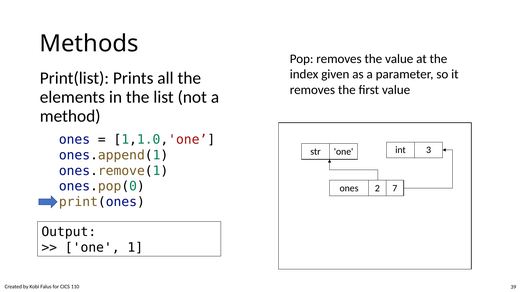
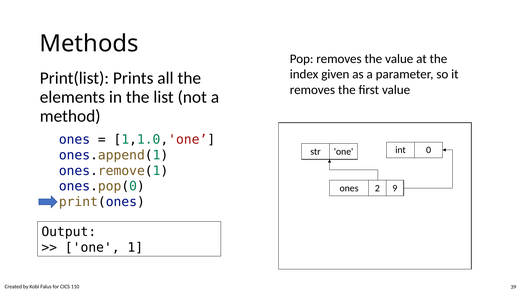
3: 3 -> 0
7: 7 -> 9
